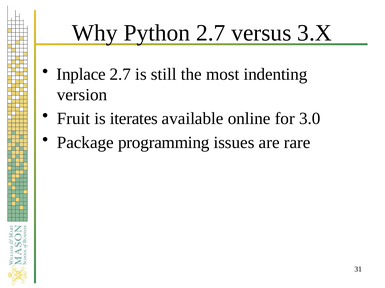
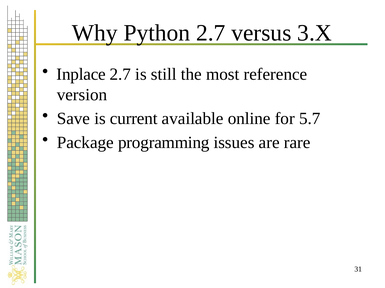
indenting: indenting -> reference
Fruit: Fruit -> Save
iterates: iterates -> current
3.0: 3.0 -> 5.7
